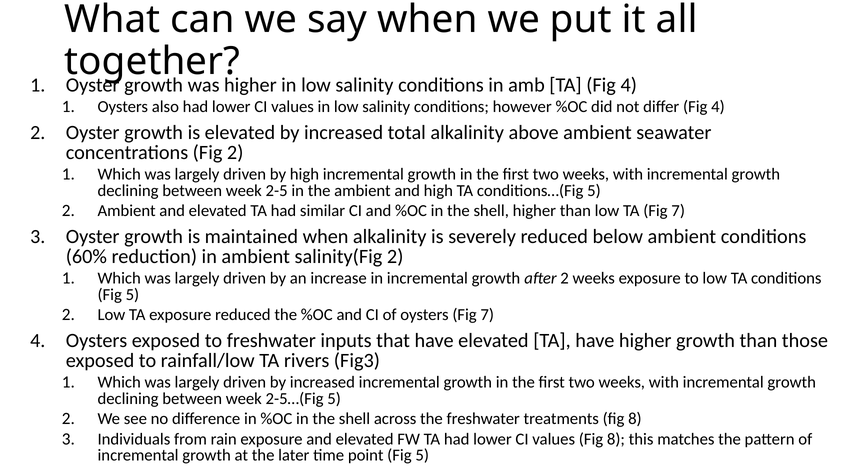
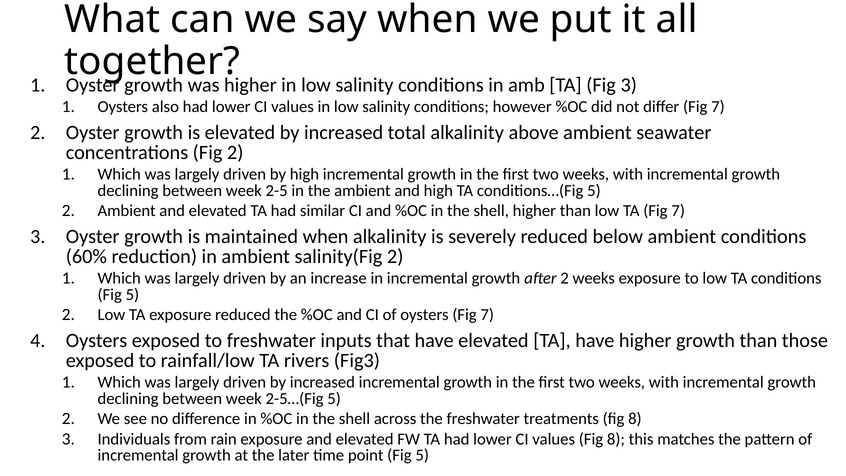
TA Fig 4: 4 -> 3
differ Fig 4: 4 -> 7
